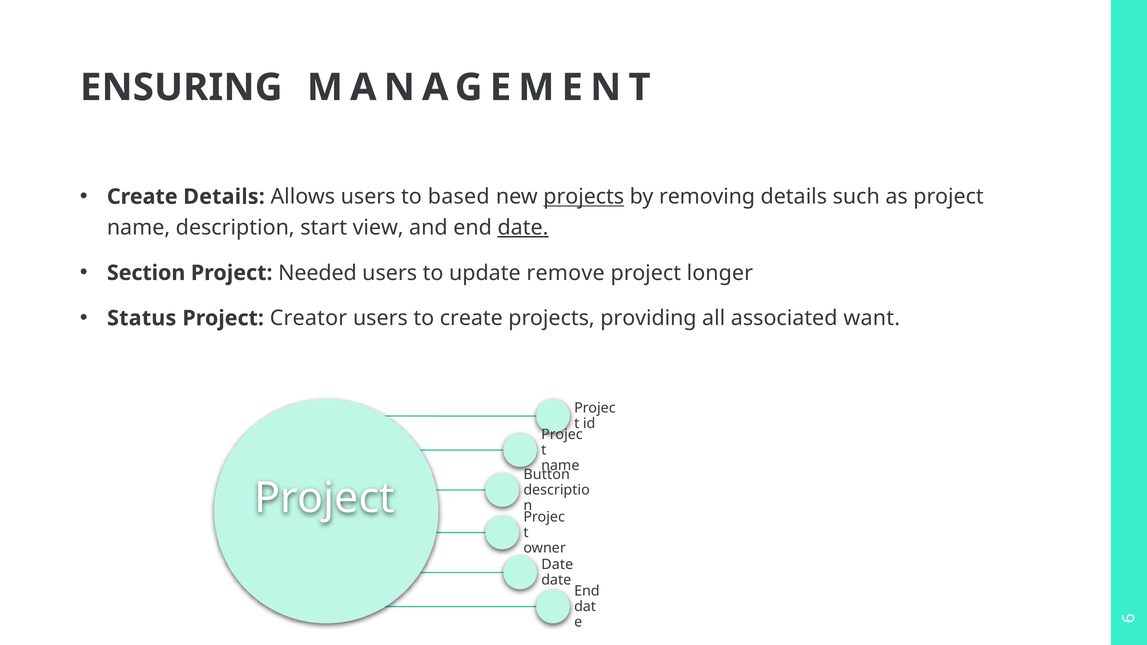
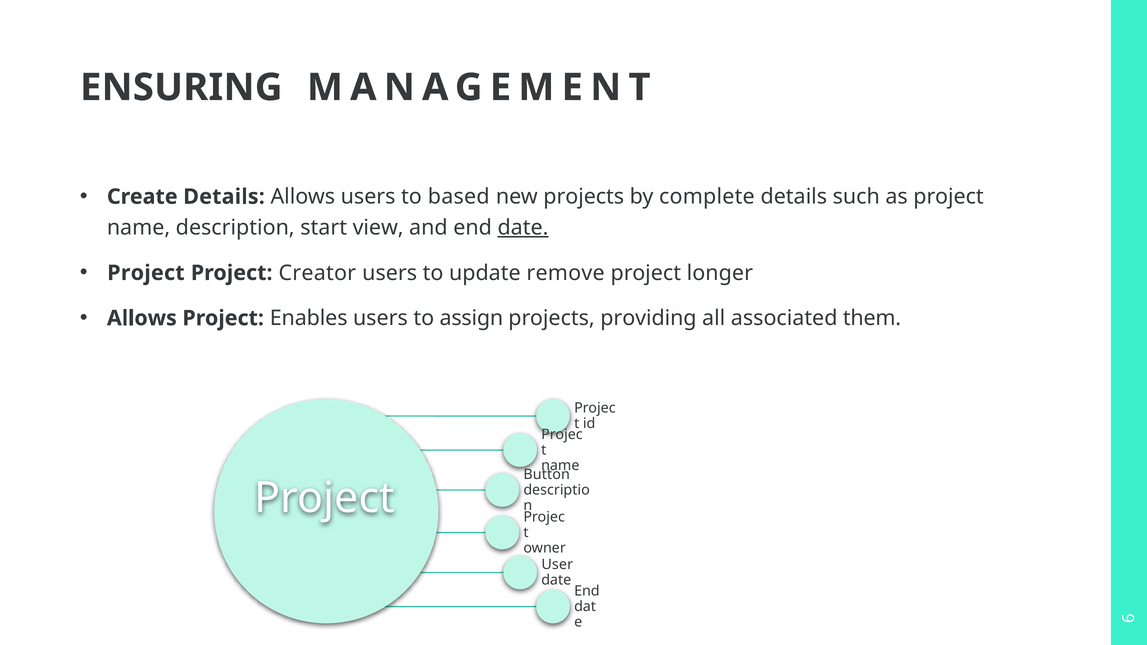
projects at (584, 197) underline: present -> none
removing: removing -> complete
Section at (146, 273): Section -> Project
Needed: Needed -> Creator
Status at (142, 318): Status -> Allows
Creator: Creator -> Enables
to create: create -> assign
want: want -> them
Date at (557, 565): Date -> User
